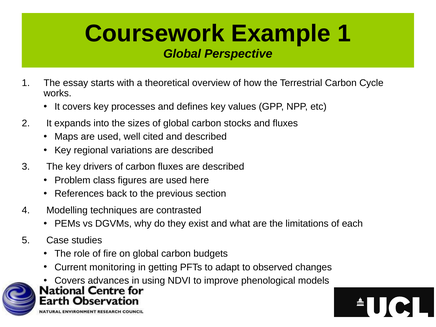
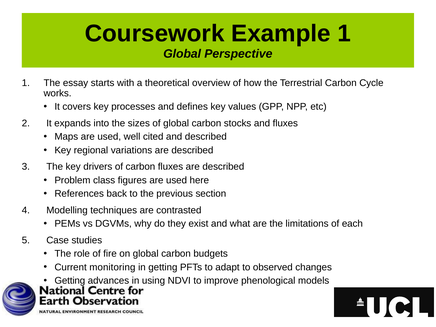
Covers at (70, 281): Covers -> Getting
